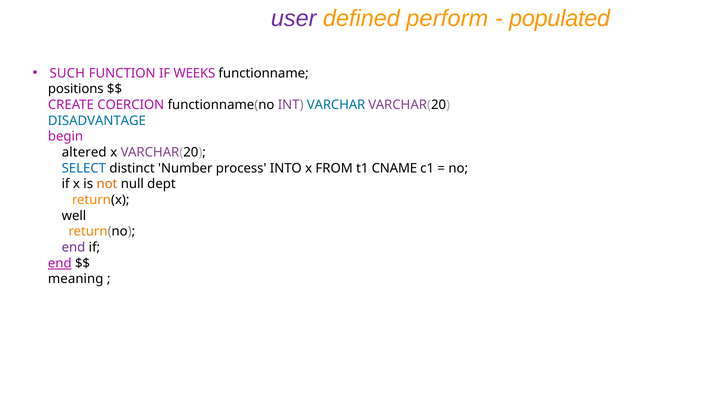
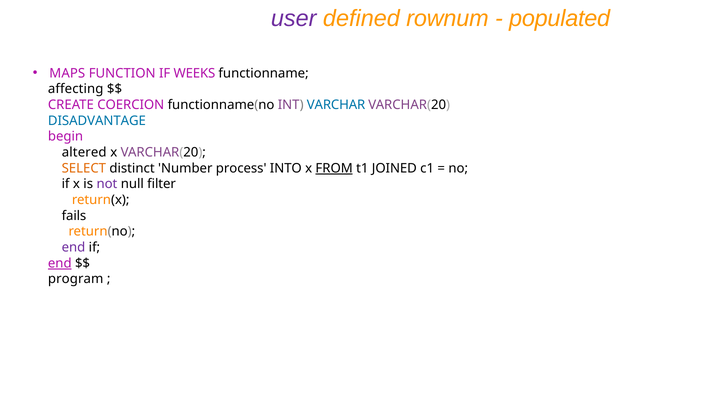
perform: perform -> rownum
SUCH: SUCH -> MAPS
positions: positions -> affecting
SELECT colour: blue -> orange
FROM underline: none -> present
CNAME: CNAME -> JOINED
not colour: orange -> purple
dept: dept -> filter
well: well -> fails
meaning: meaning -> program
